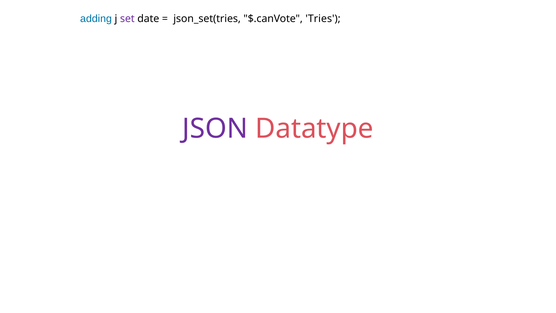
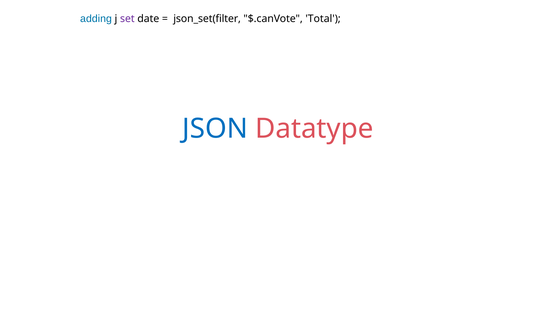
json_set(tries: json_set(tries -> json_set(filter
Tries: Tries -> Total
JSON colour: purple -> blue
